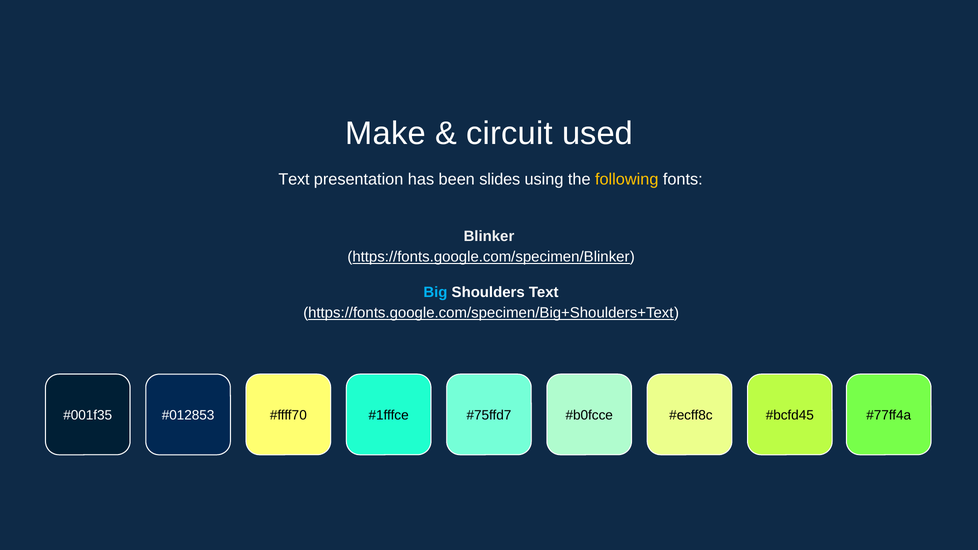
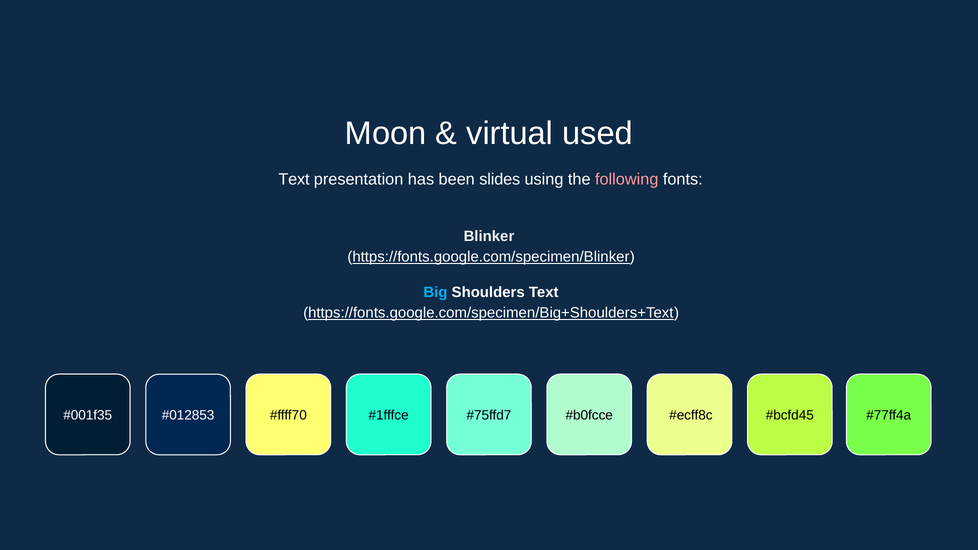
Make: Make -> Moon
circuit: circuit -> virtual
following colour: yellow -> pink
